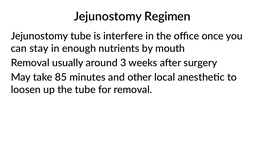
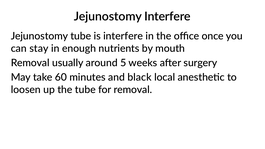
Jejunostomy Regimen: Regimen -> Interfere
3: 3 -> 5
85: 85 -> 60
other: other -> black
